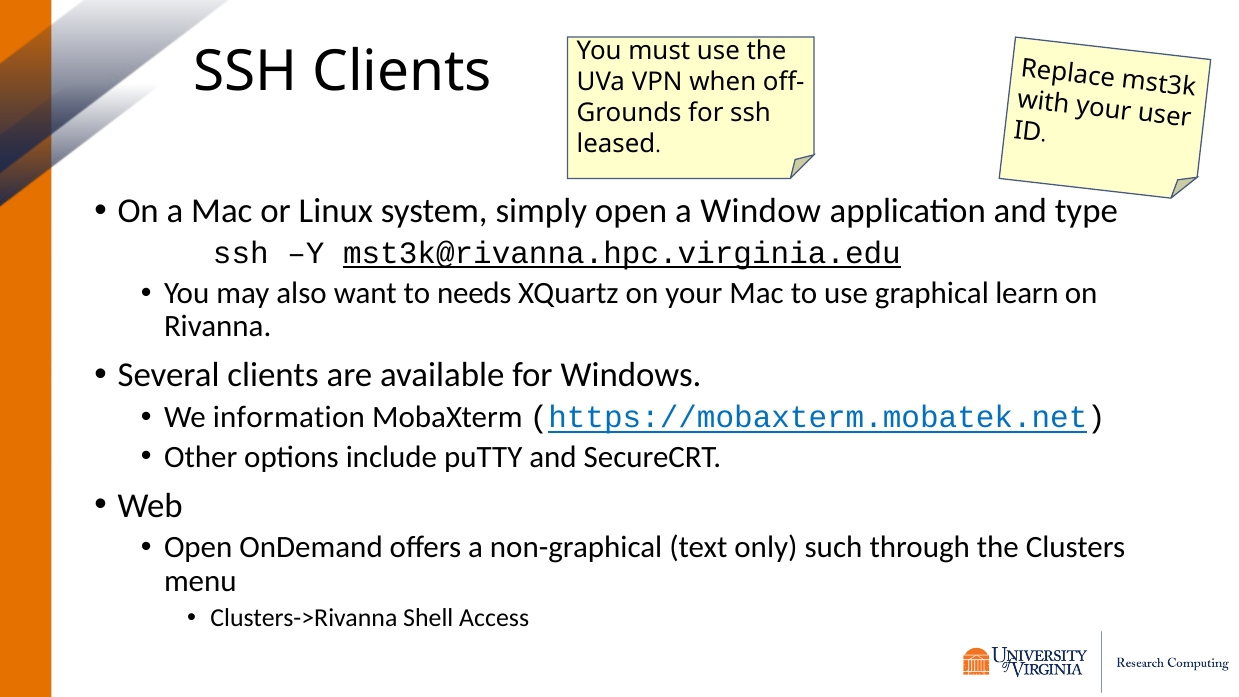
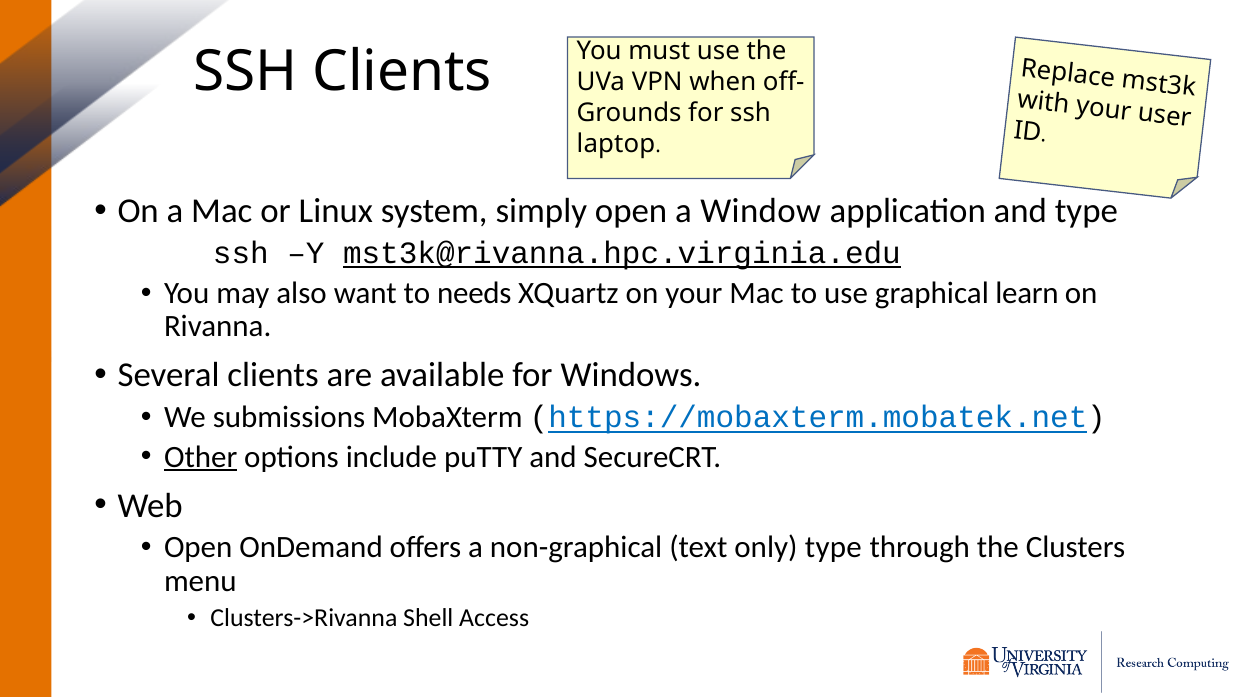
leased: leased -> laptop
information: information -> submissions
Other underline: none -> present
only such: such -> type
